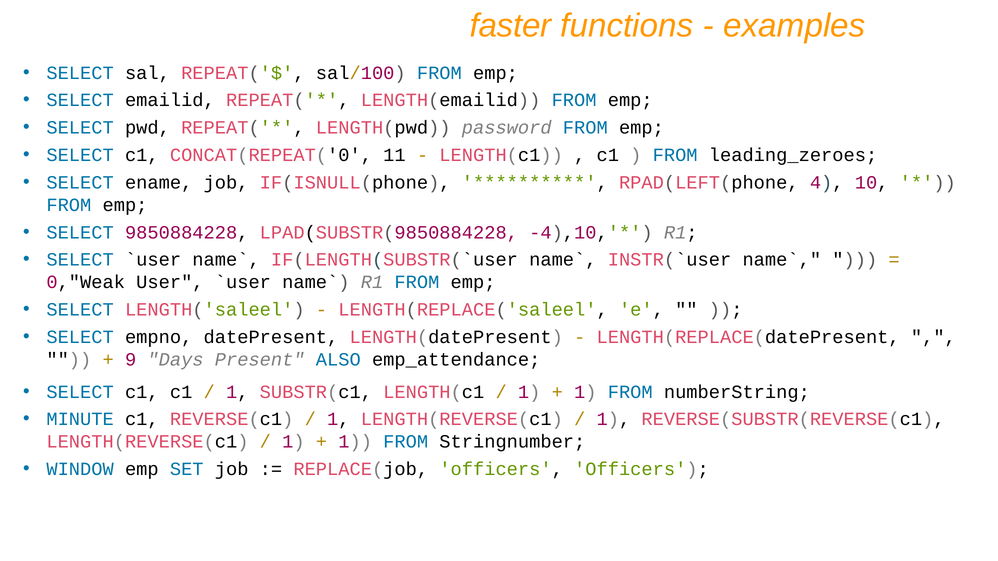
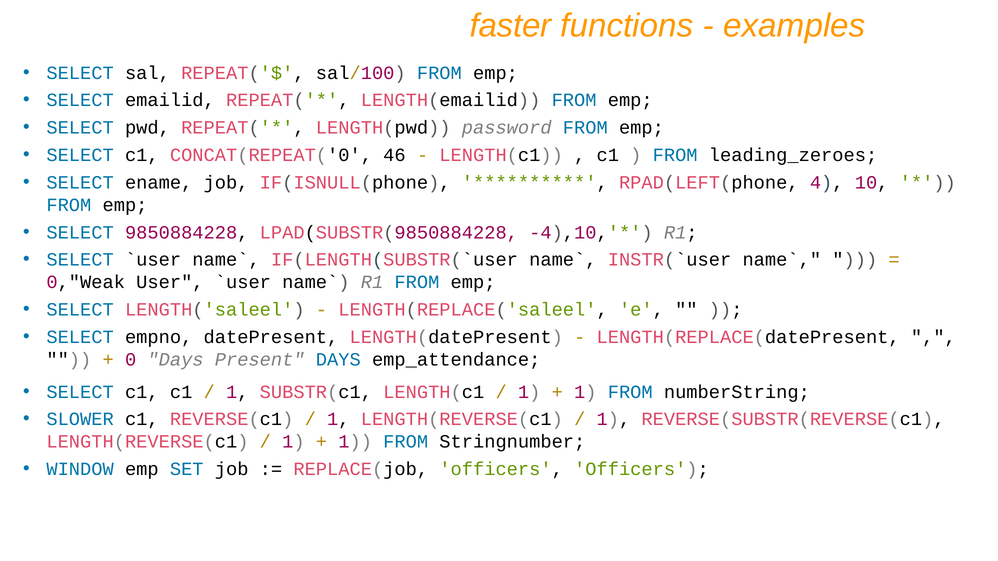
11: 11 -> 46
9: 9 -> 0
Present ALSO: ALSO -> DAYS
MINUTE: MINUTE -> SLOWER
